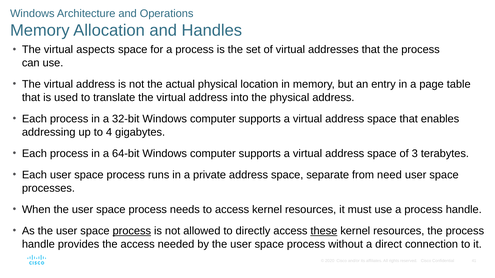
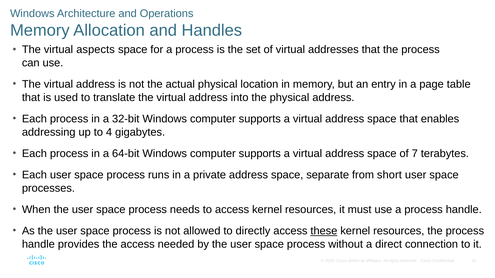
3: 3 -> 7
need: need -> short
process at (132, 231) underline: present -> none
